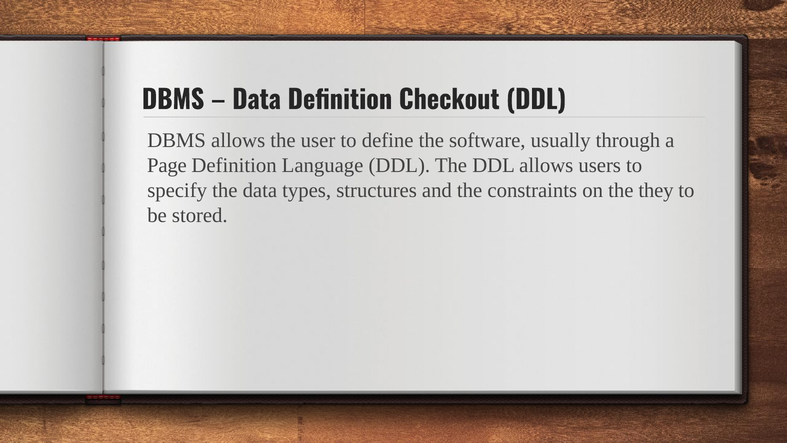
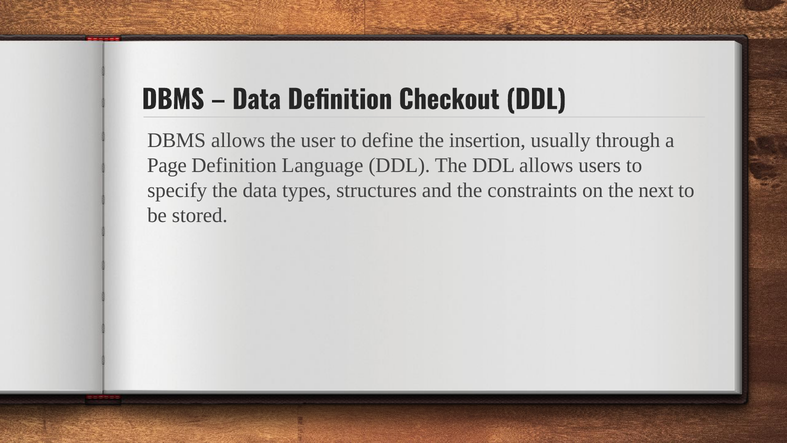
software: software -> insertion
they: they -> next
